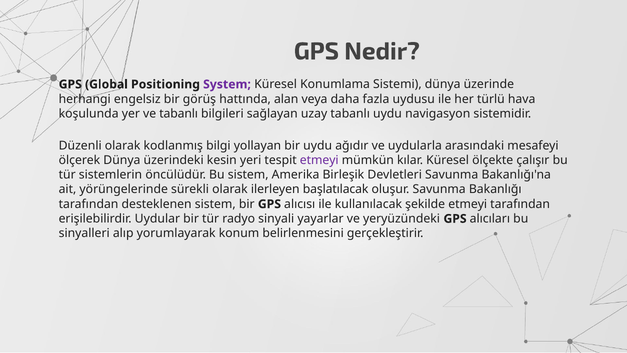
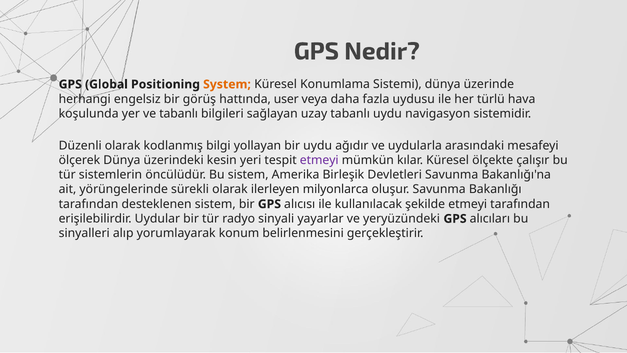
System colour: purple -> orange
alan: alan -> user
başlatılacak: başlatılacak -> milyonlarca
